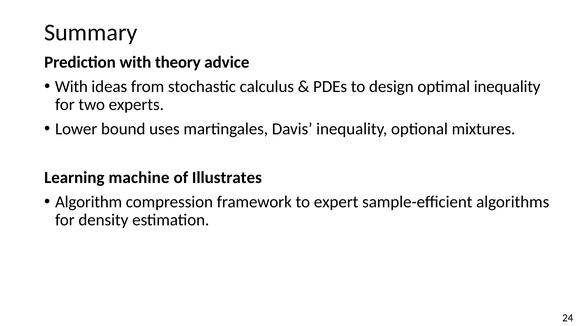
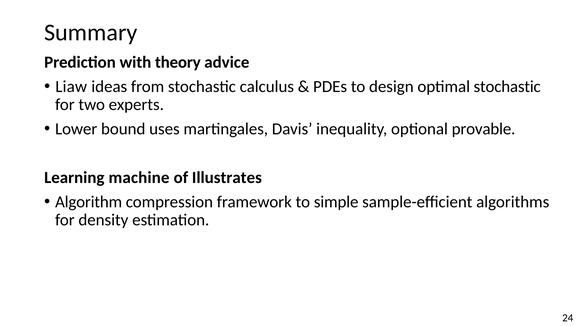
With at (71, 87): With -> Liaw
optimal inequality: inequality -> stochastic
mixtures: mixtures -> provable
expert: expert -> simple
